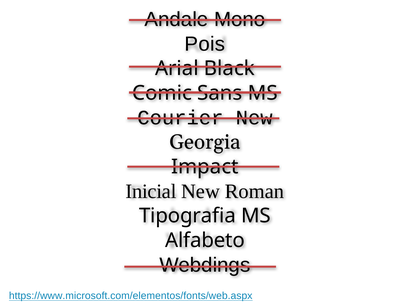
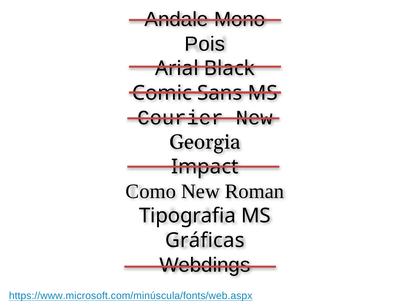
Inicial: Inicial -> Como
Alfabeto: Alfabeto -> Gráficas
https://www.microsoft.com/elementos/fonts/web.aspx: https://www.microsoft.com/elementos/fonts/web.aspx -> https://www.microsoft.com/minúscula/fonts/web.aspx
